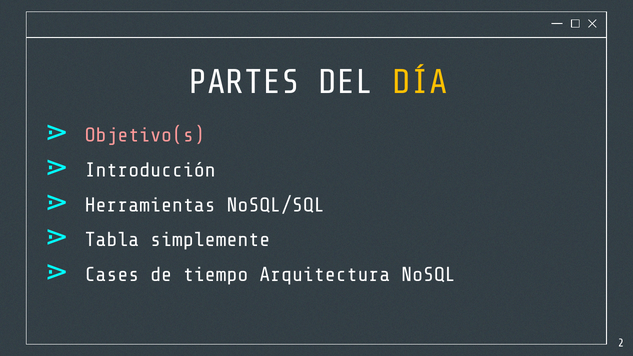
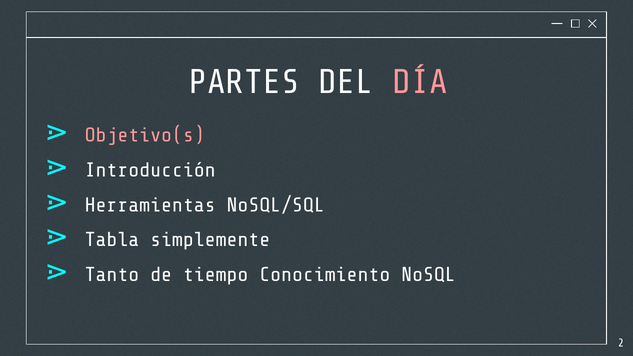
DÍA colour: yellow -> pink
Cases: Cases -> Tanto
Arquitectura: Arquitectura -> Conocimiento
